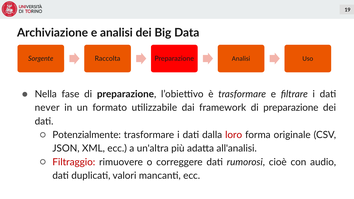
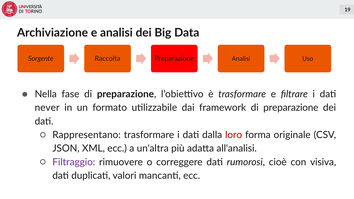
Potenzialmente: Potenzialmente -> Rappresentano
Filtraggio colour: red -> purple
audio: audio -> visiva
